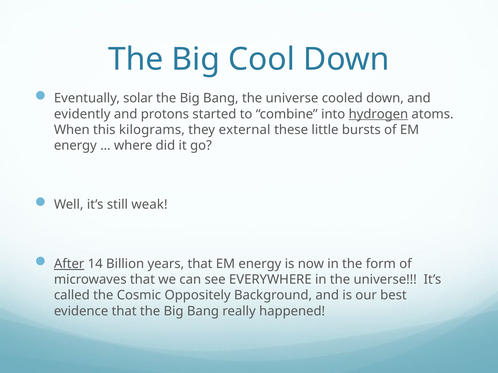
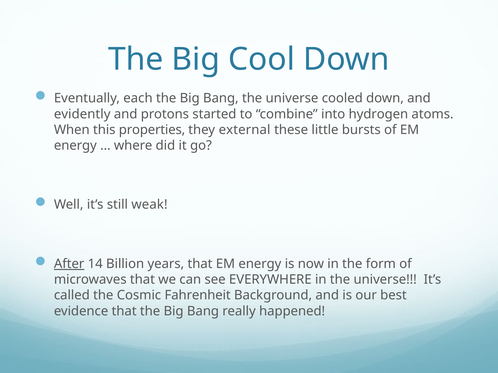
solar: solar -> each
hydrogen underline: present -> none
kilograms: kilograms -> properties
Oppositely: Oppositely -> Fahrenheit
